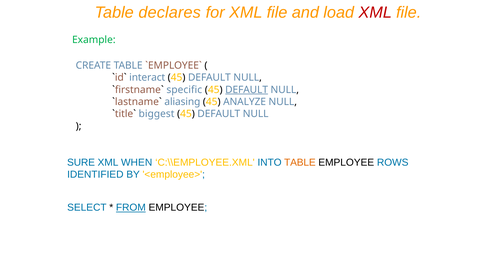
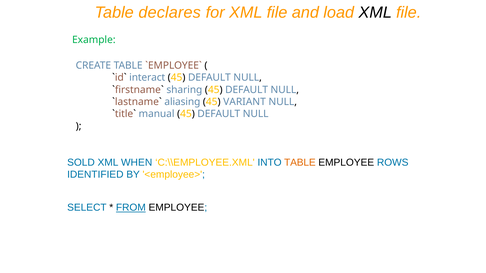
XML at (375, 13) colour: red -> black
specific: specific -> sharing
DEFAULT at (247, 90) underline: present -> none
ANALYZE: ANALYZE -> VARIANT
biggest: biggest -> manual
SURE: SURE -> SOLD
